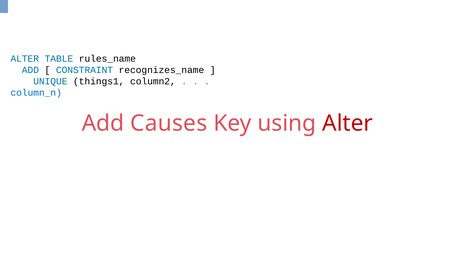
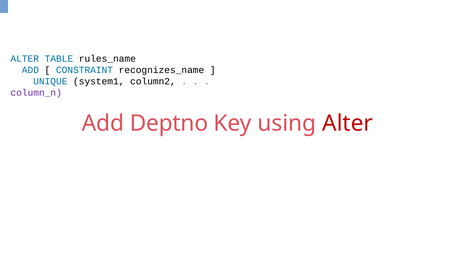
things1: things1 -> system1
column_n colour: blue -> purple
Causes: Causes -> Deptno
